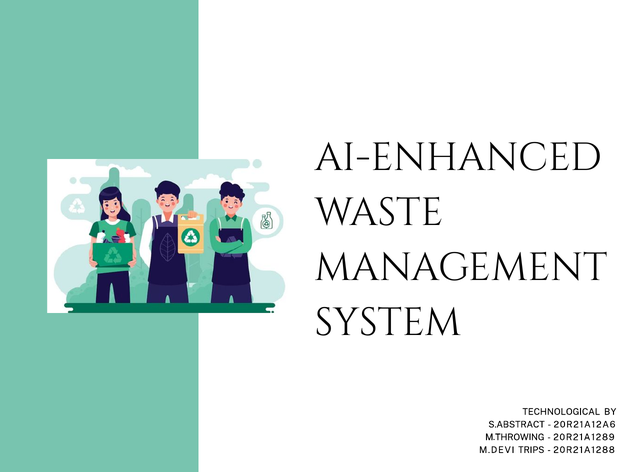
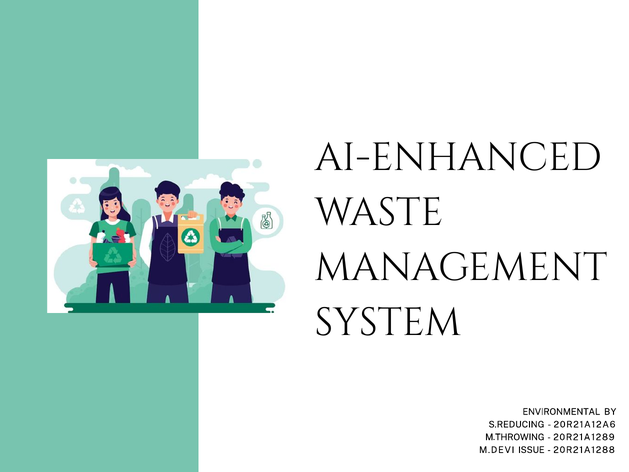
TECHNOLOGICAL: TECHNOLOGICAL -> ENVIRONMENTAL
S.ABSTRACT: S.ABSTRACT -> S.REDUCING
TRIPS: TRIPS -> ISSUE
